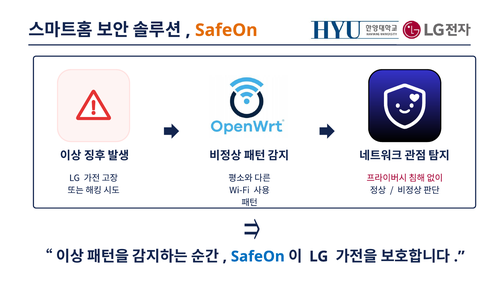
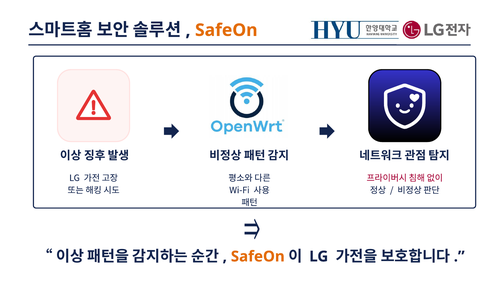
SafeOn at (258, 257) colour: blue -> orange
